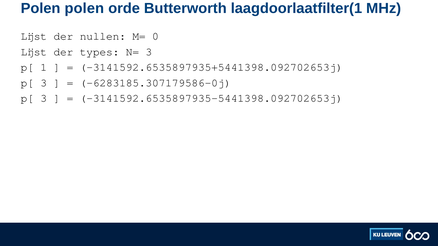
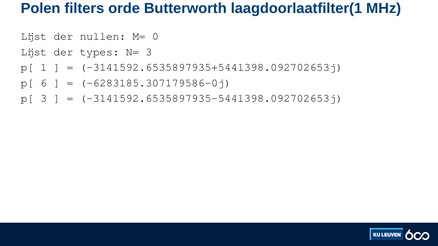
Polen polen: polen -> filters
3 at (44, 83): 3 -> 6
